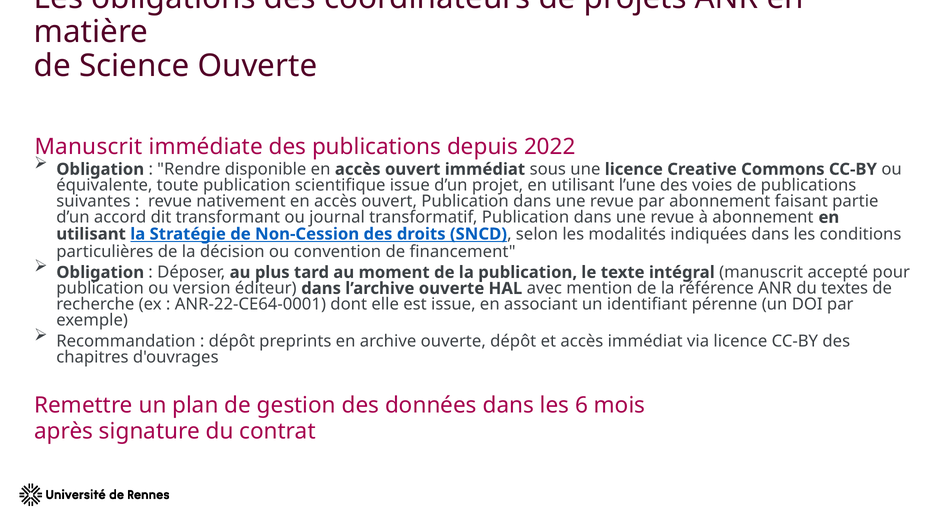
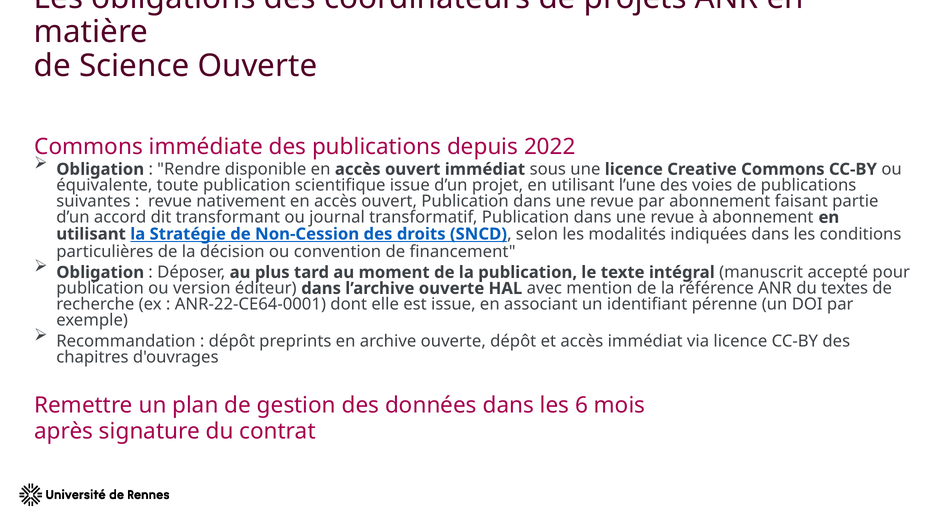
Manuscrit at (89, 147): Manuscrit -> Commons
